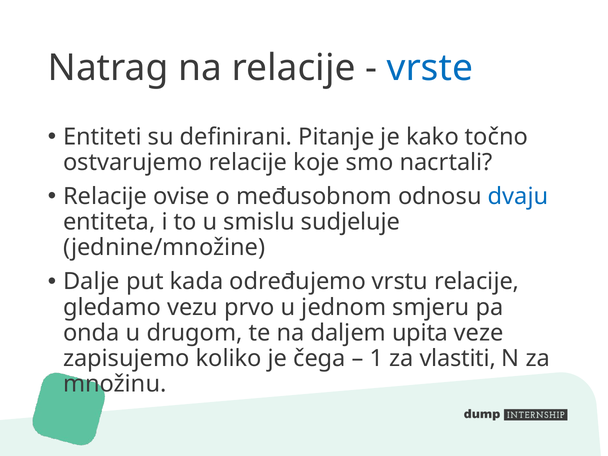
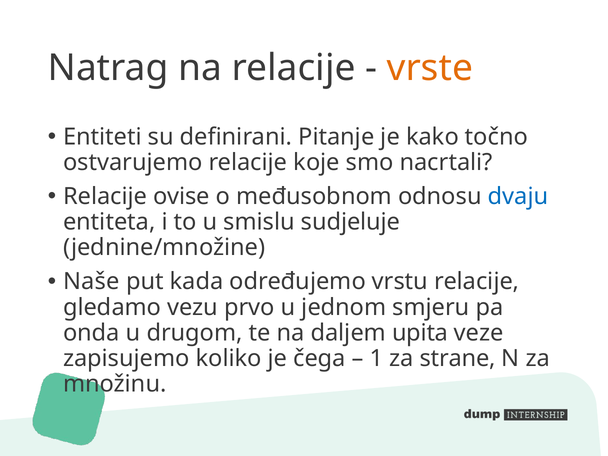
vrste colour: blue -> orange
Dalje: Dalje -> Naše
vlastiti: vlastiti -> strane
